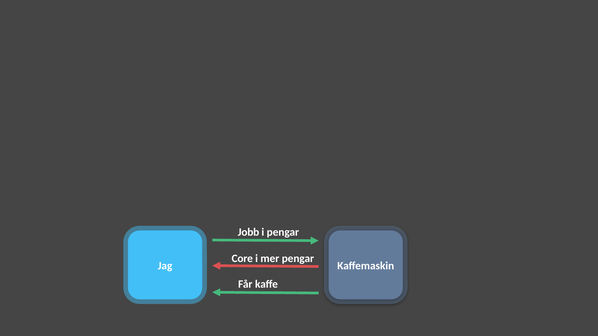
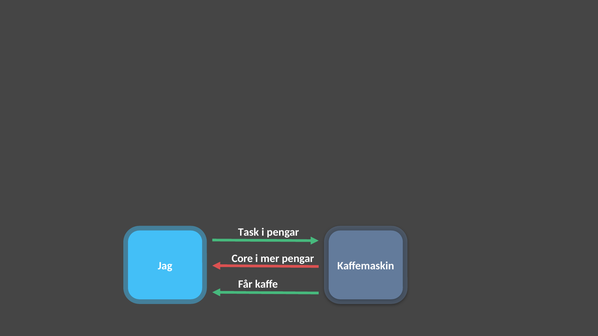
Jobb: Jobb -> Task
